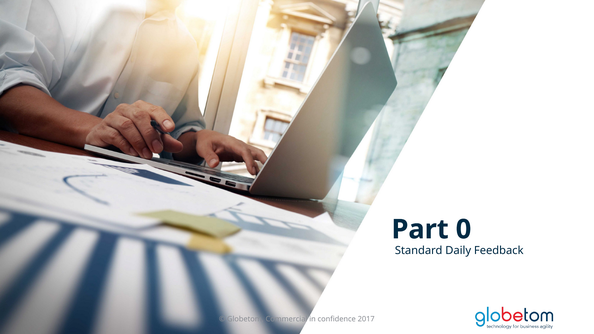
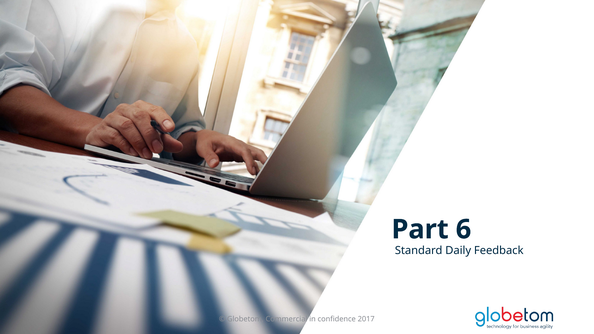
0: 0 -> 6
